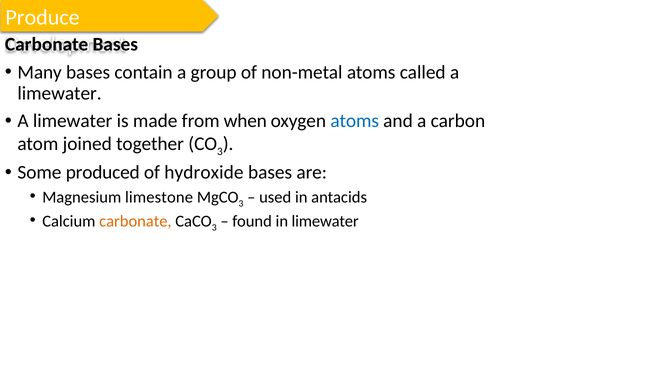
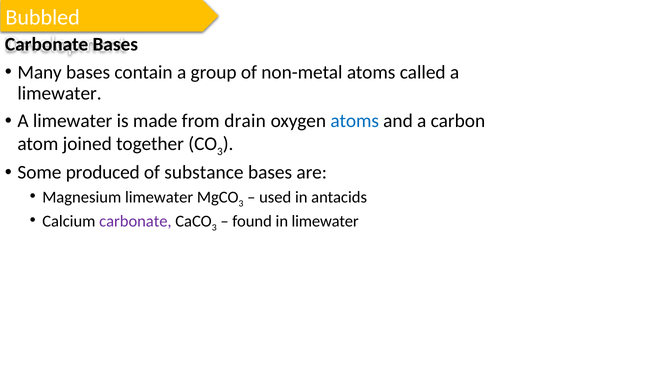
Produce: Produce -> Bubbled
when: when -> drain
hydroxide: hydroxide -> substance
Magnesium limestone: limestone -> limewater
carbonate at (135, 221) colour: orange -> purple
